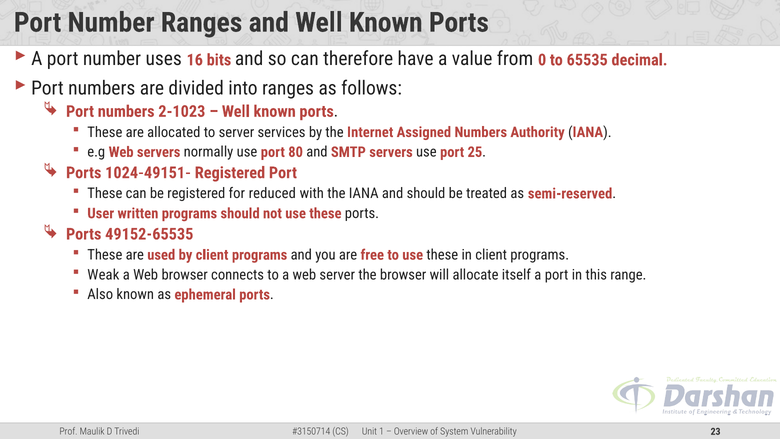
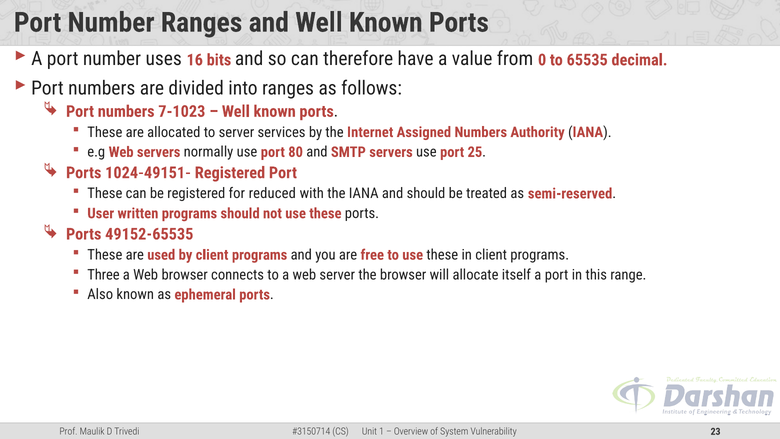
2-1023: 2-1023 -> 7-1023
Weak: Weak -> Three
